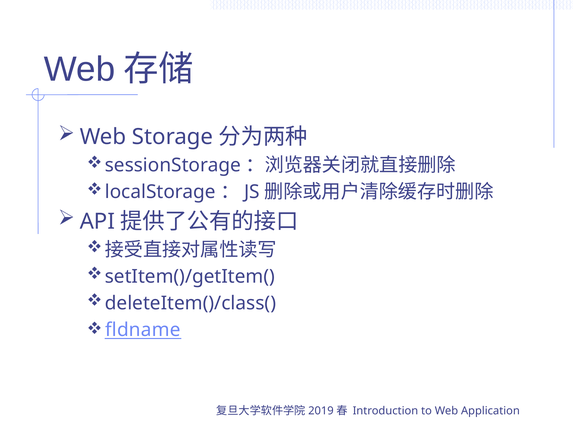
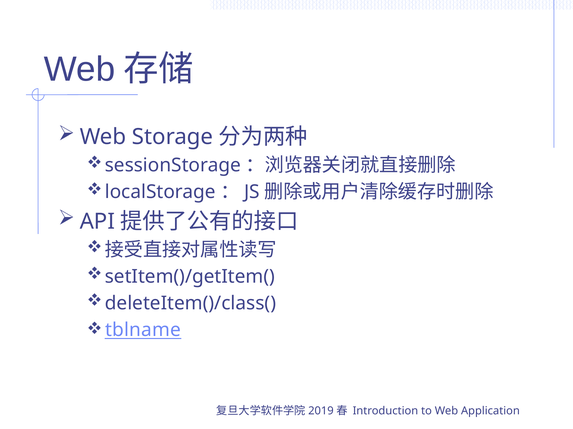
fldname: fldname -> tblname
